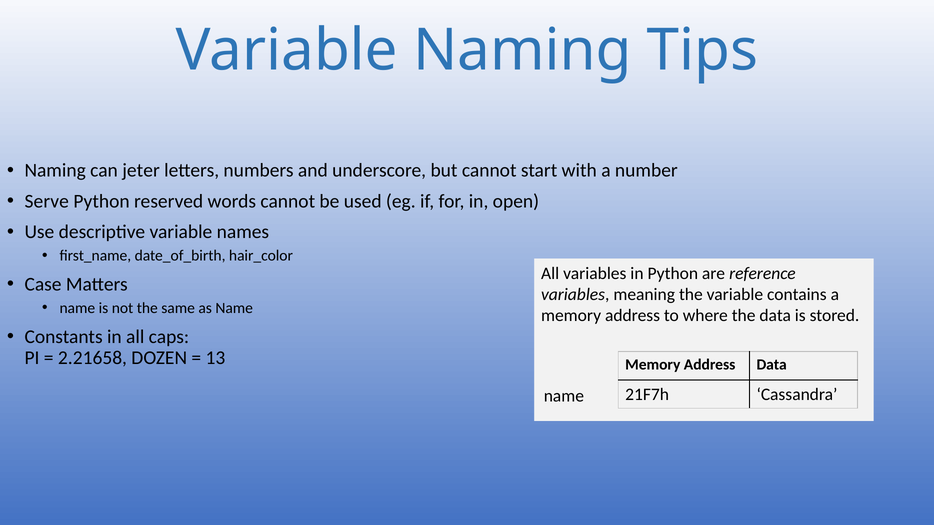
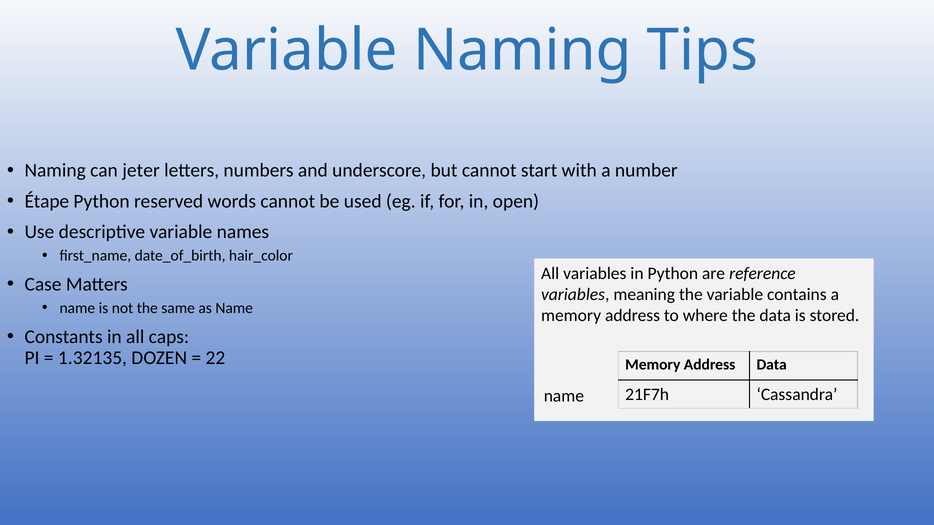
Serve: Serve -> Étape
2.21658: 2.21658 -> 1.32135
13: 13 -> 22
